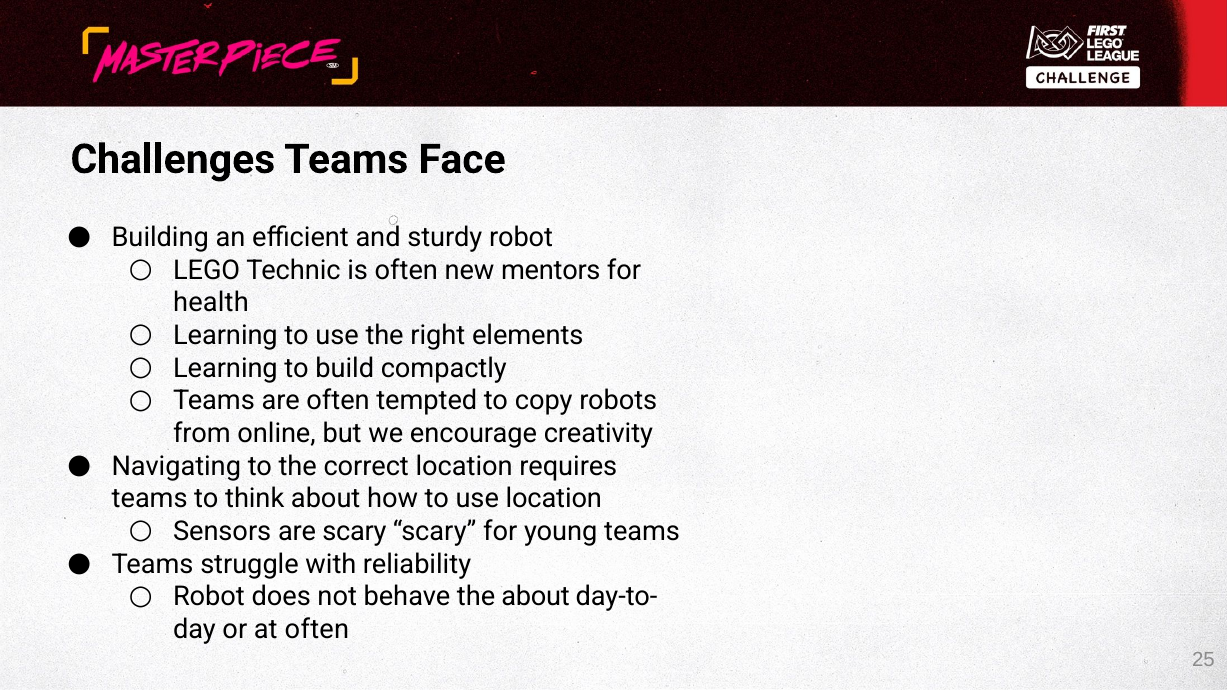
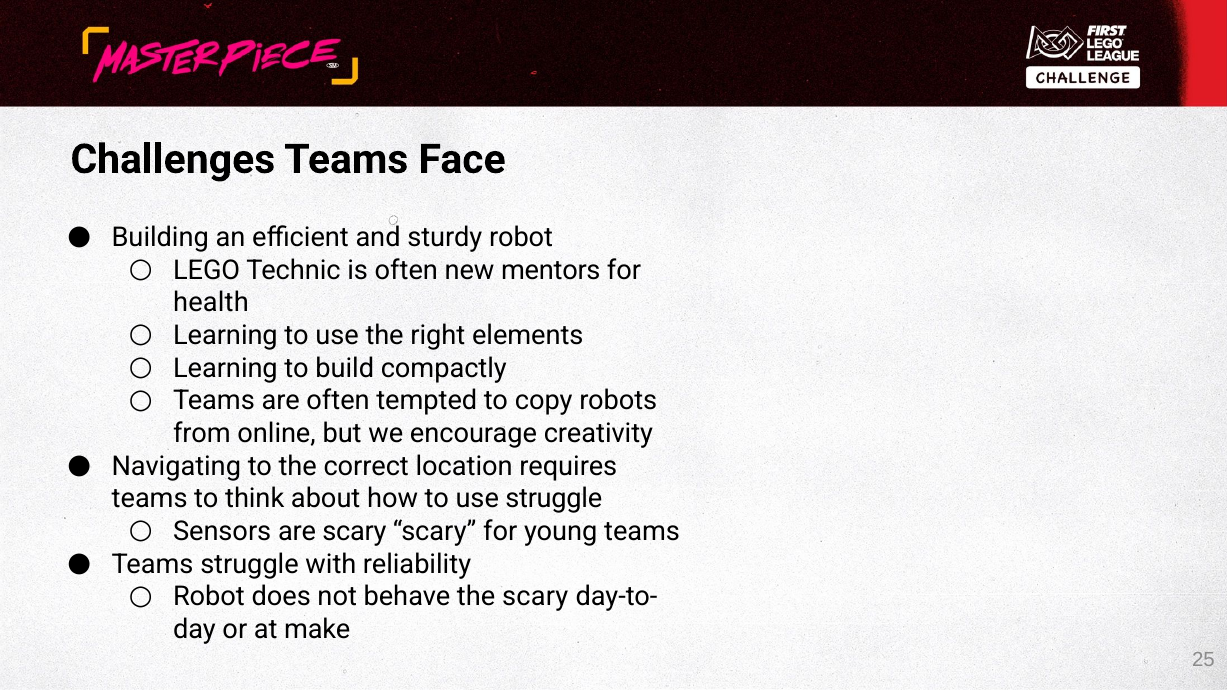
use location: location -> struggle
the about: about -> scary
at often: often -> make
